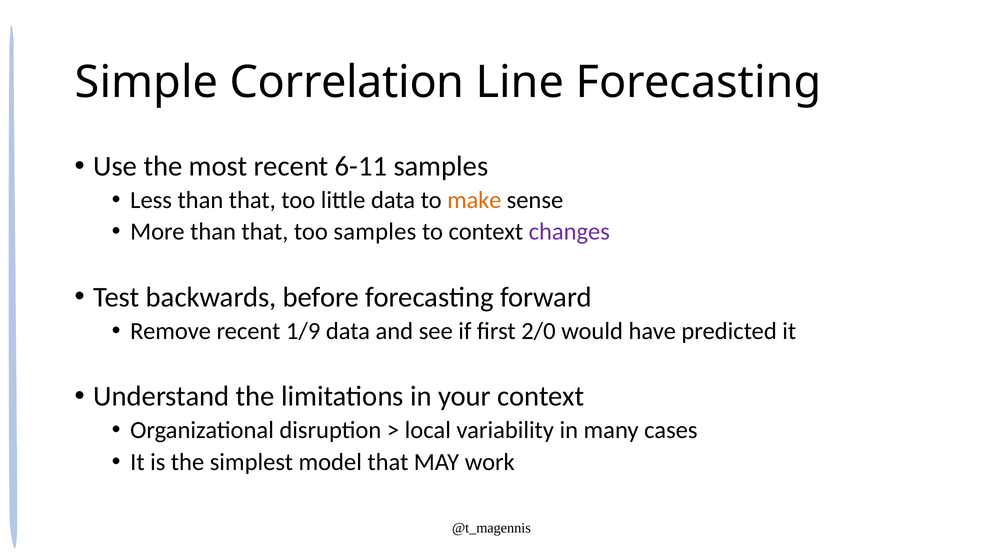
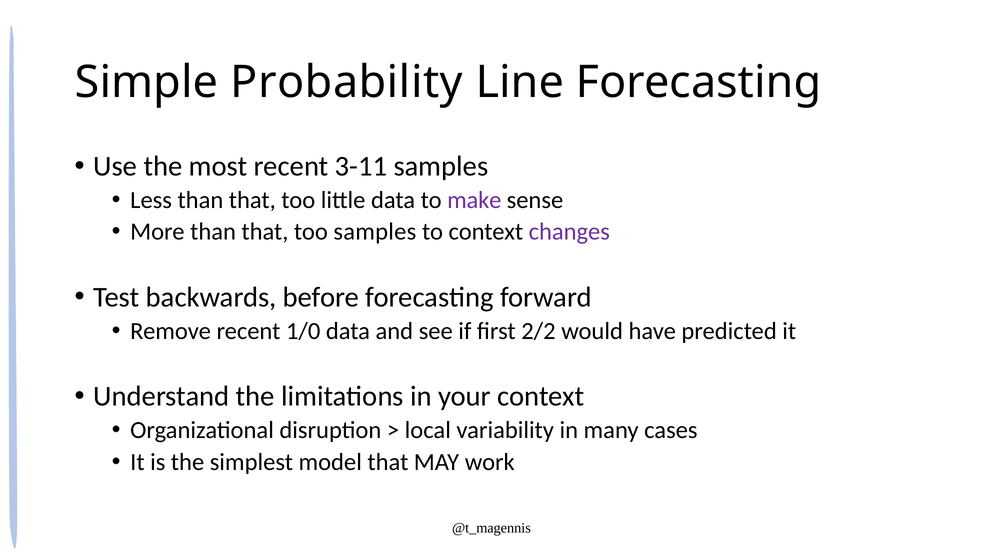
Correlation: Correlation -> Probability
6-11: 6-11 -> 3-11
make colour: orange -> purple
1/9: 1/9 -> 1/0
2/0: 2/0 -> 2/2
